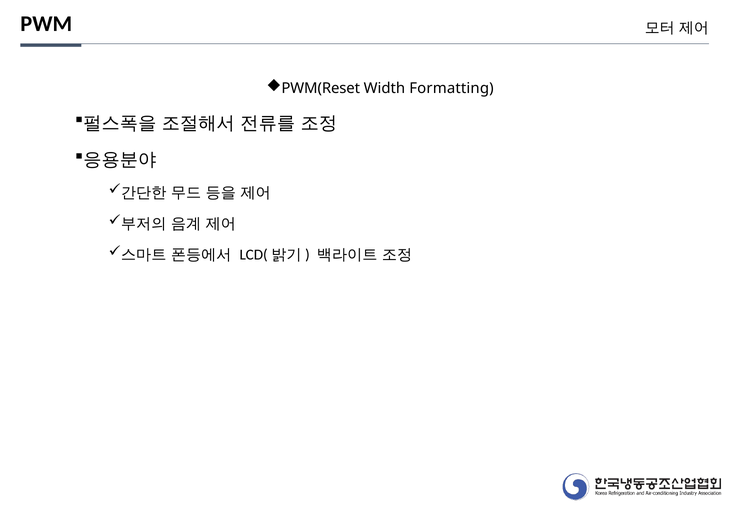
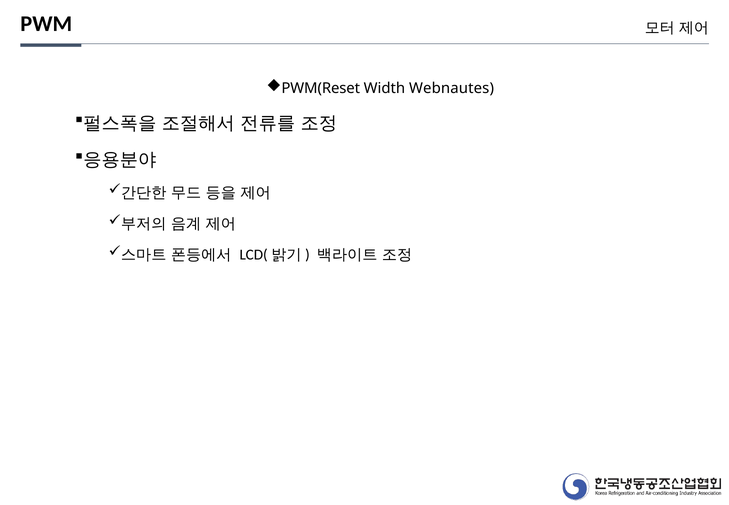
Formatting: Formatting -> Webnautes
